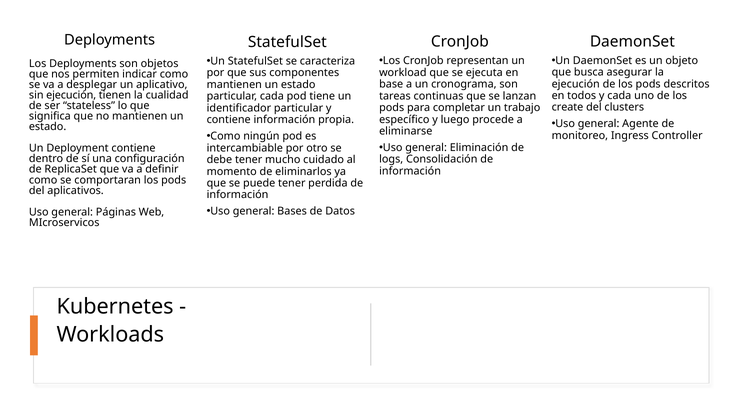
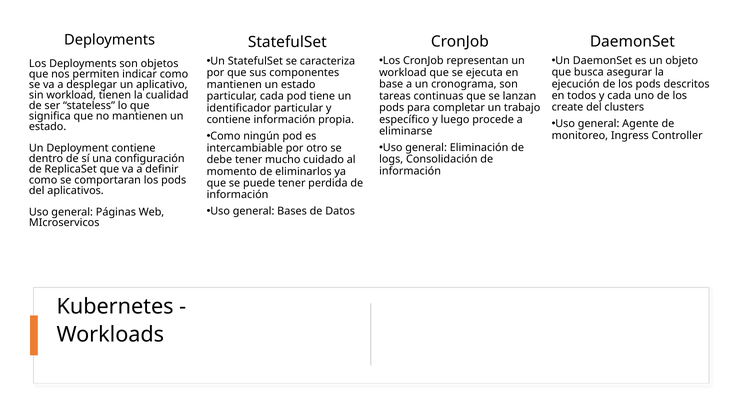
sin ejecución: ejecución -> workload
